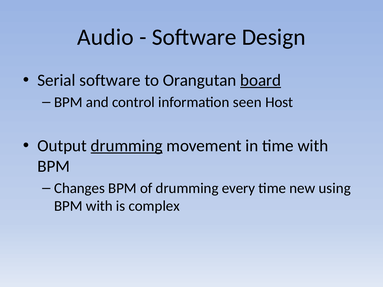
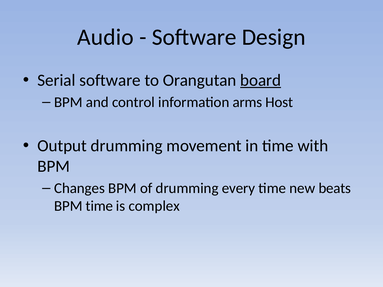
seen: seen -> arms
drumming at (127, 146) underline: present -> none
using: using -> beats
BPM with: with -> time
